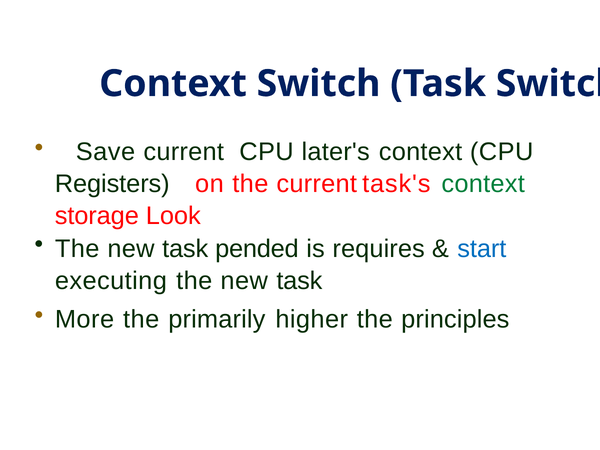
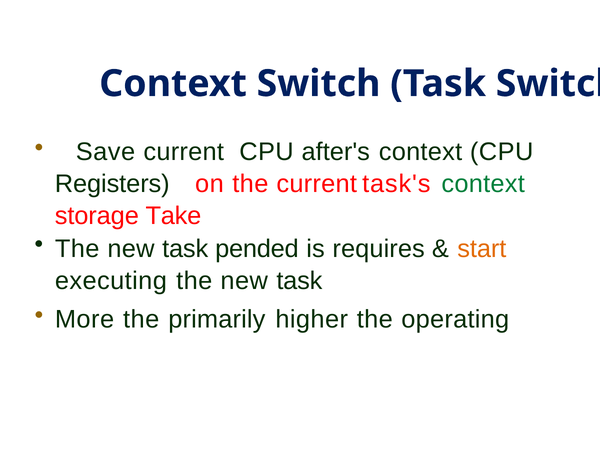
later's: later's -> after's
Look: Look -> Take
start colour: blue -> orange
principles: principles -> operating
